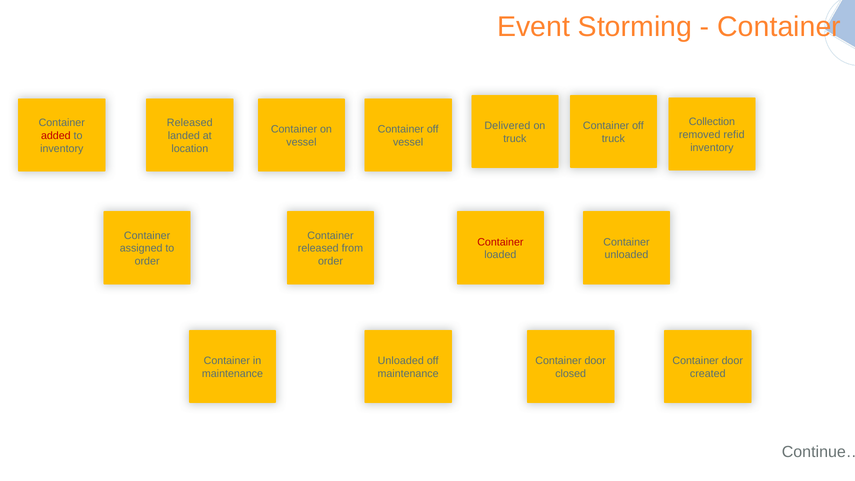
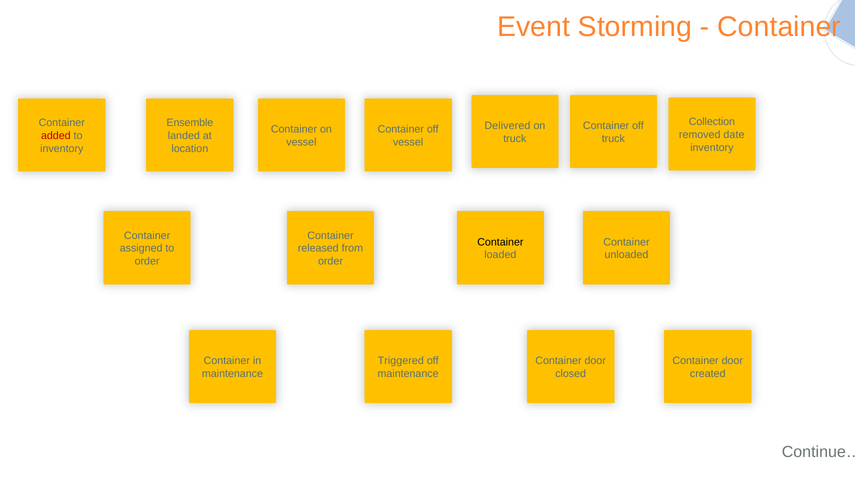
Released at (190, 123): Released -> Ensemble
refid: refid -> date
Container at (500, 242) colour: red -> black
Unloaded at (401, 361): Unloaded -> Triggered
